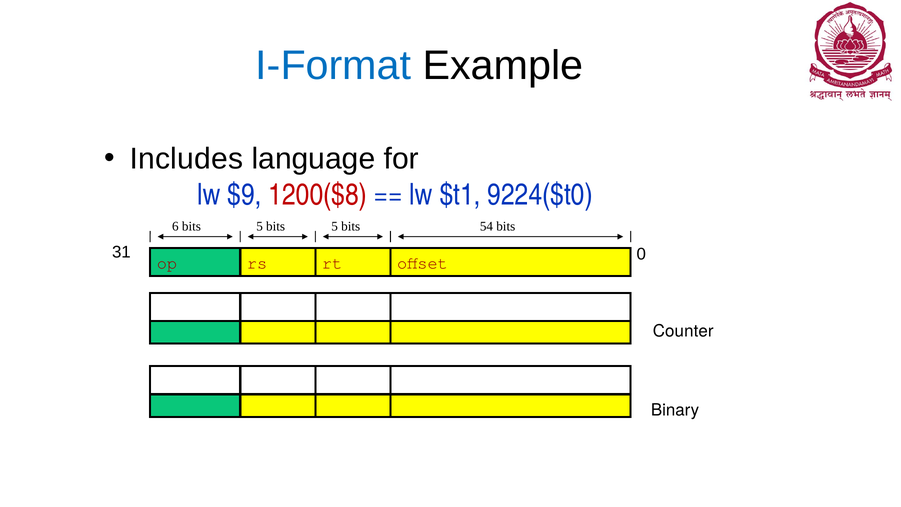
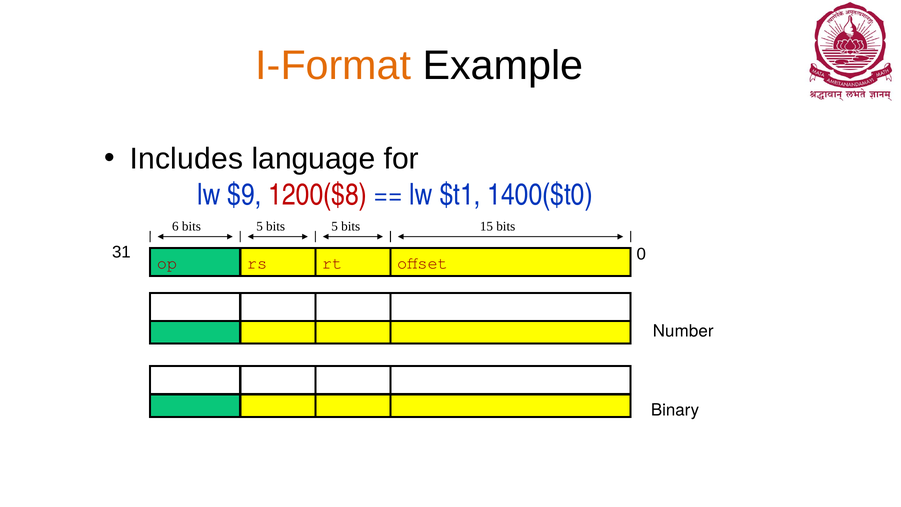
I-Format colour: blue -> orange
9224($t0: 9224($t0 -> 1400($t0
54: 54 -> 15
Counter: Counter -> Number
